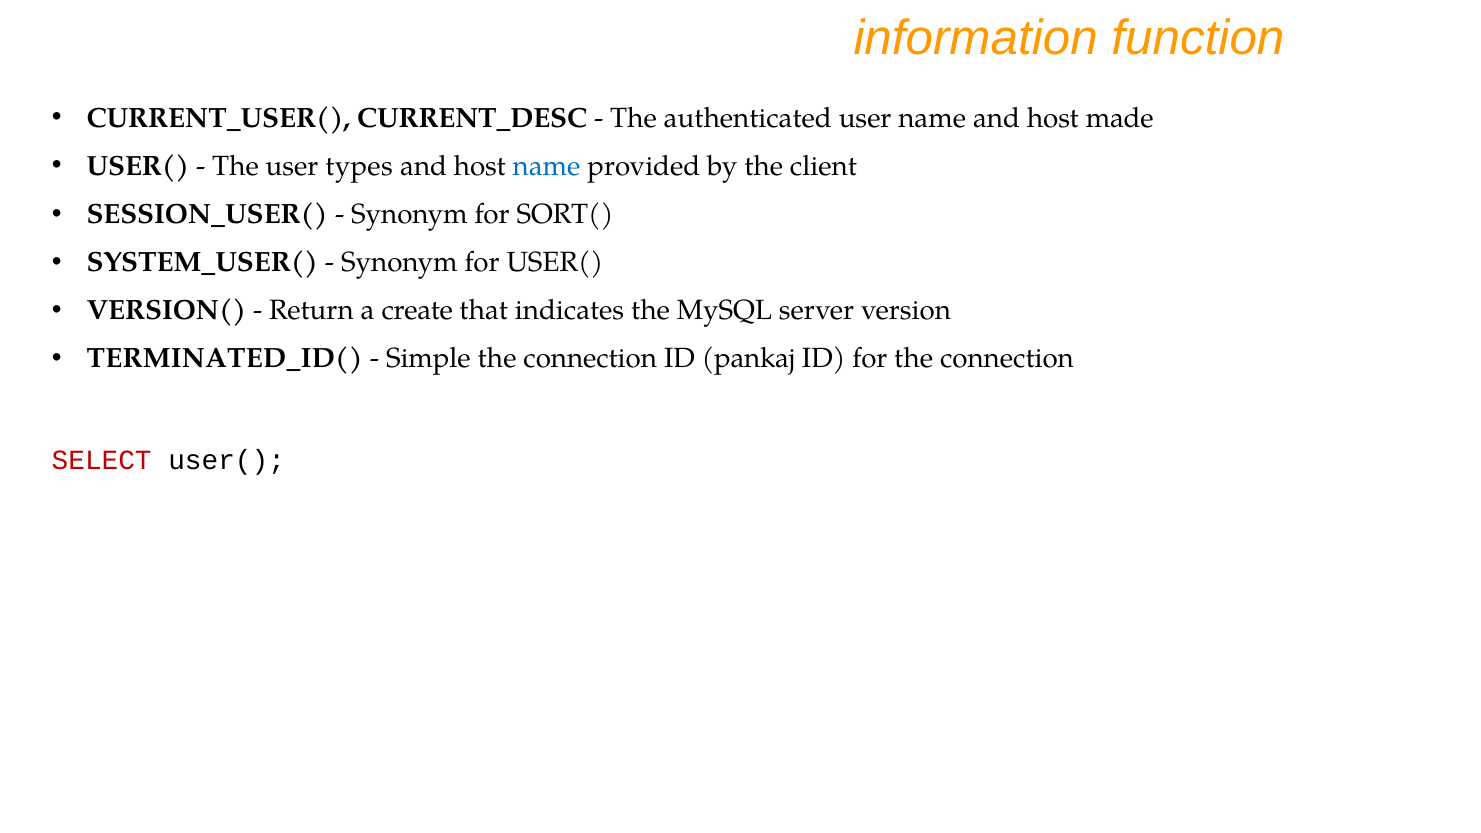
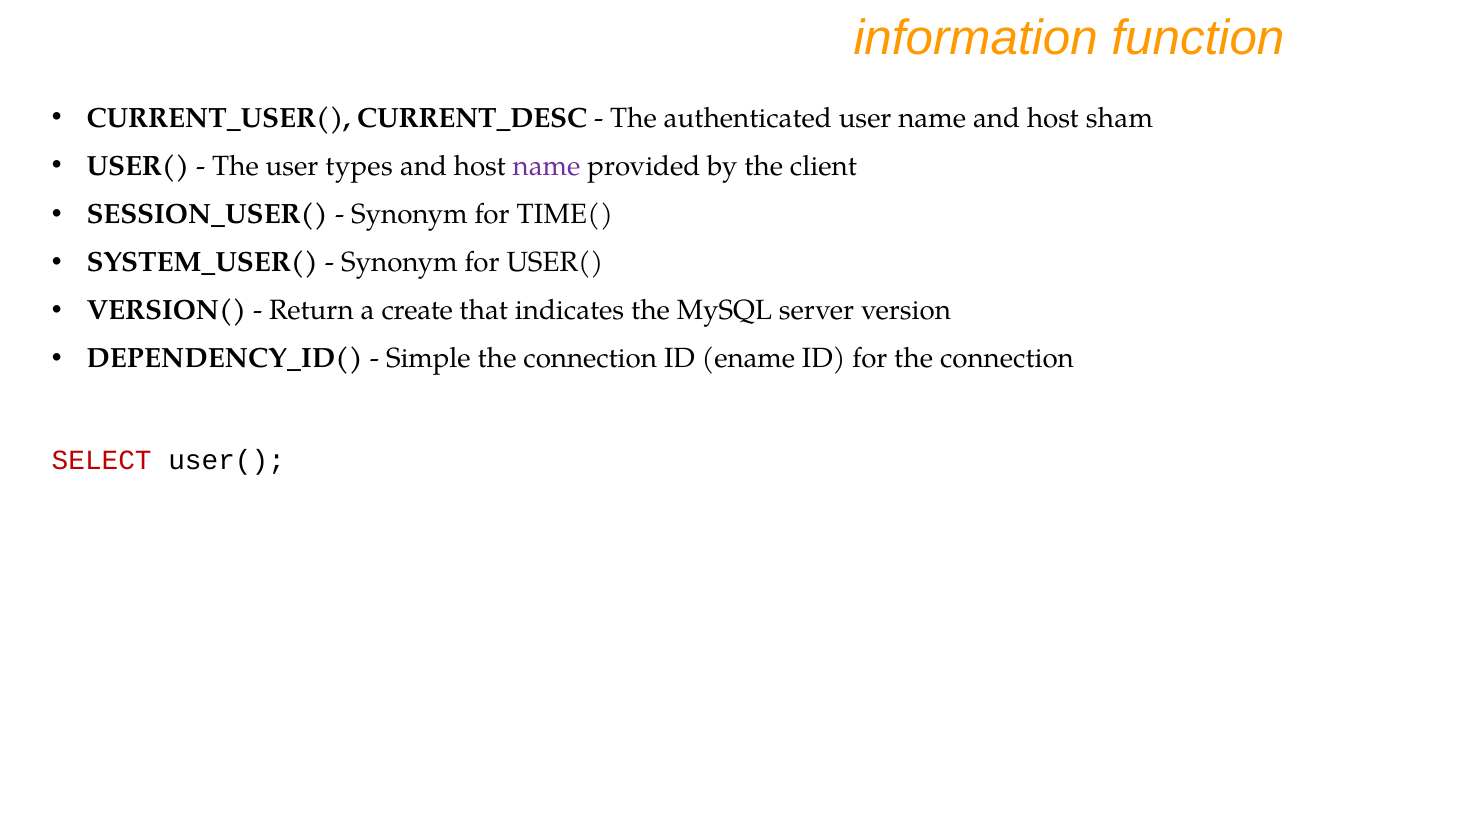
made: made -> sham
name at (547, 166) colour: blue -> purple
SORT(: SORT( -> TIME(
TERMINATED_ID(: TERMINATED_ID( -> DEPENDENCY_ID(
pankaj: pankaj -> ename
